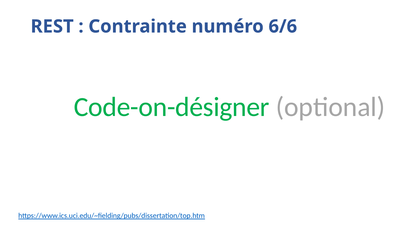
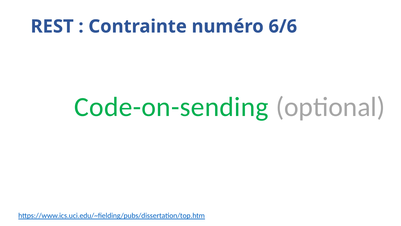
Code-on-désigner: Code-on-désigner -> Code-on-sending
